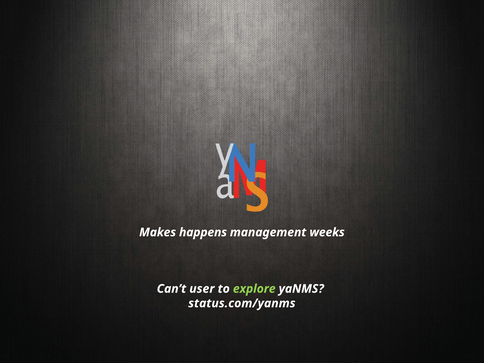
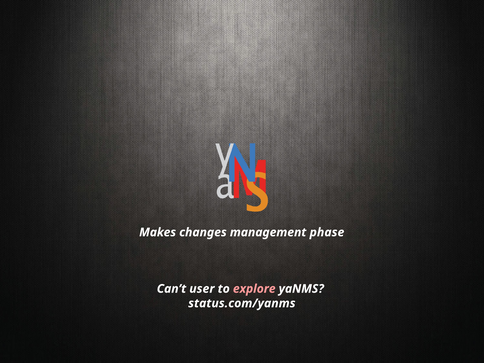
happens: happens -> changes
weeks: weeks -> phase
explore colour: light green -> pink
